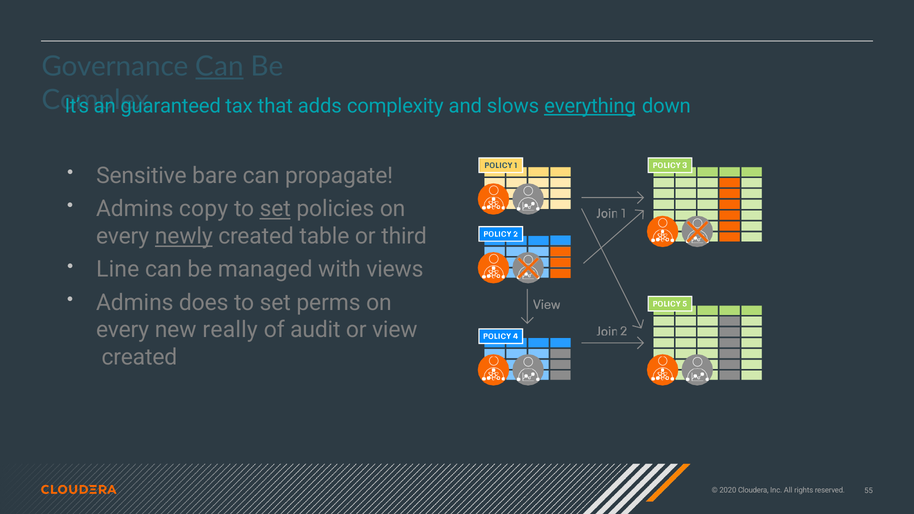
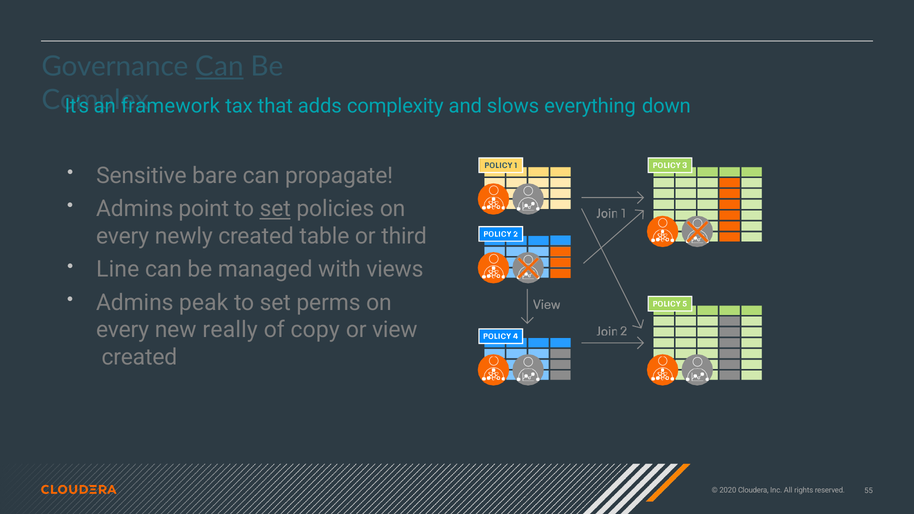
guaranteed: guaranteed -> framework
everything underline: present -> none
copy: copy -> point
newly underline: present -> none
does: does -> peak
audit: audit -> copy
